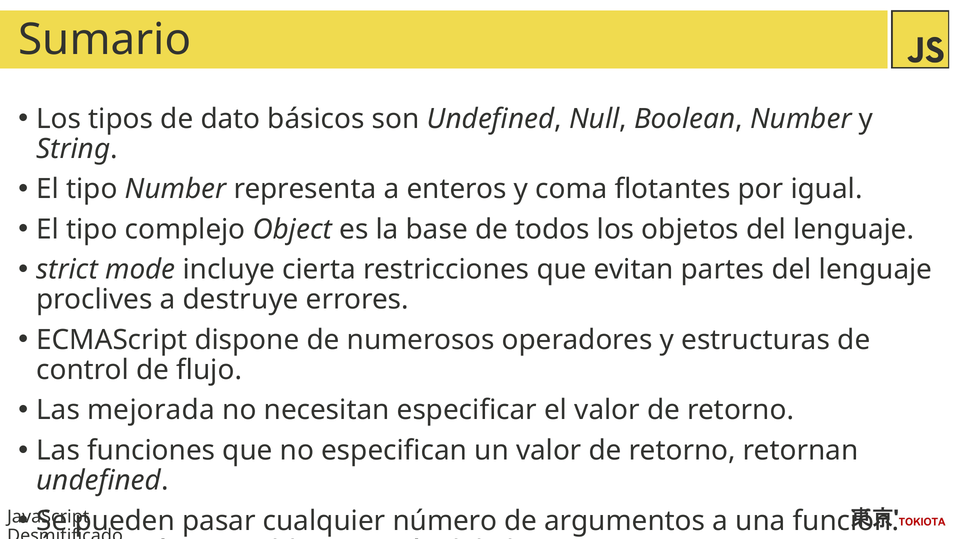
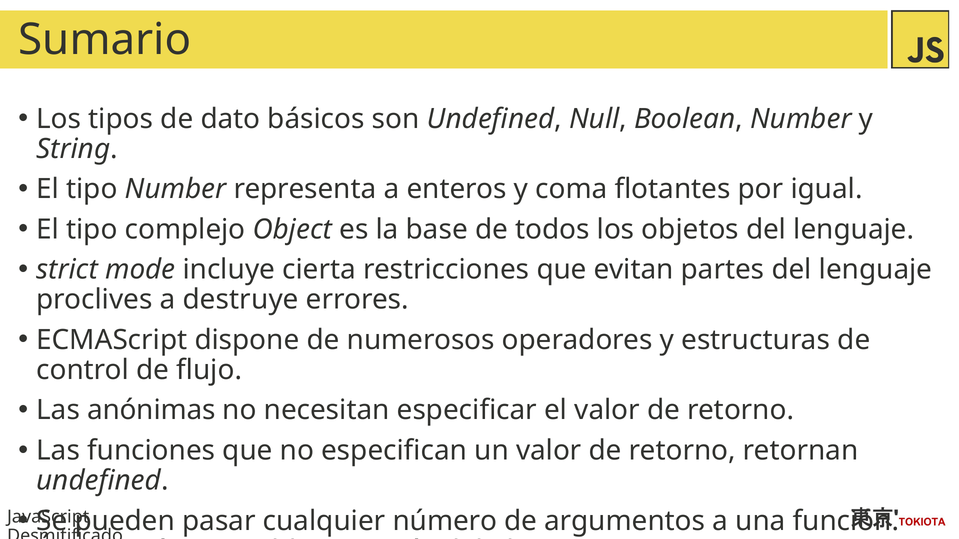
mejorada: mejorada -> anónimas
